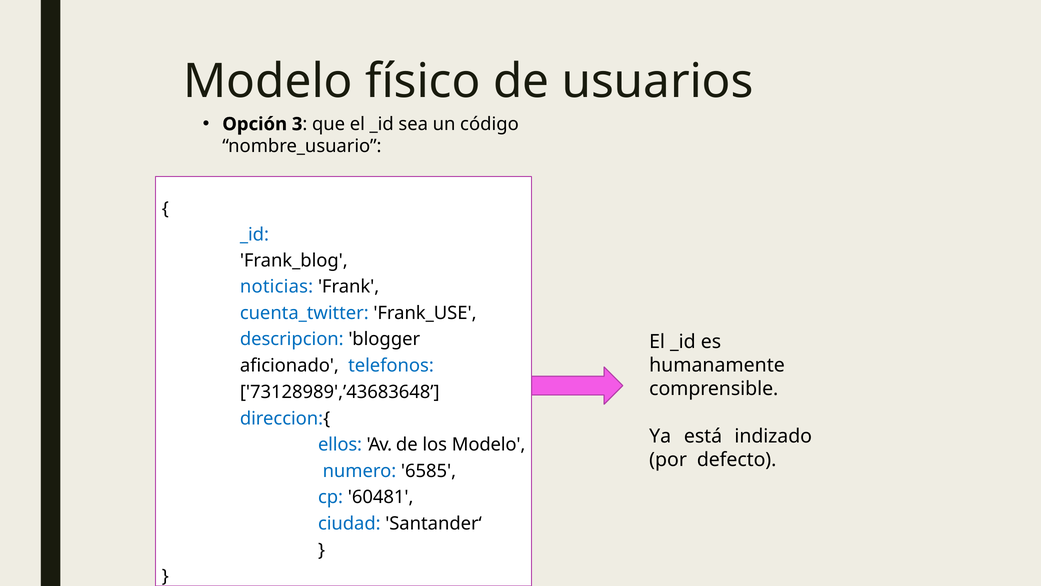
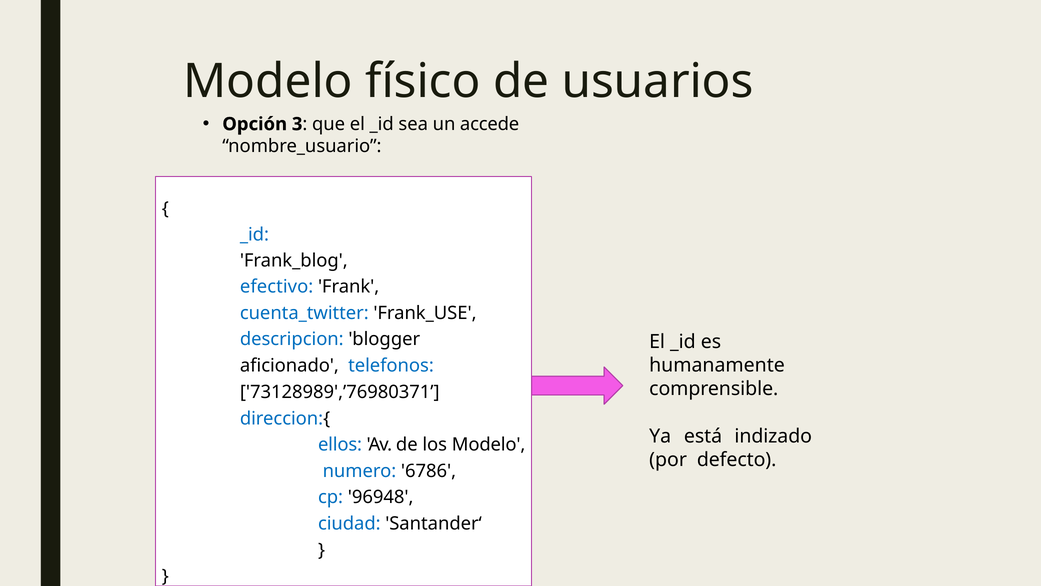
código: código -> accede
noticias: noticias -> efectivo
73128989',’43683648: 73128989',’43683648 -> 73128989',’76980371
6585: 6585 -> 6786
60481: 60481 -> 96948
